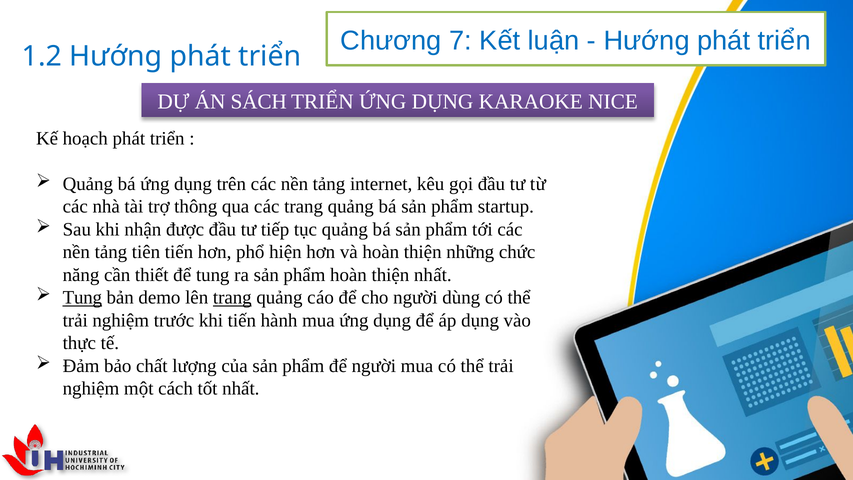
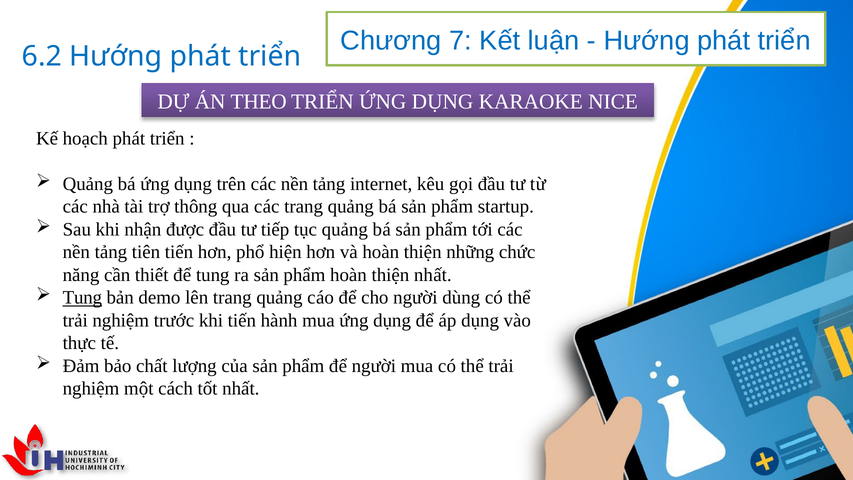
1.2: 1.2 -> 6.2
SÁCH: SÁCH -> THEO
trang at (232, 298) underline: present -> none
